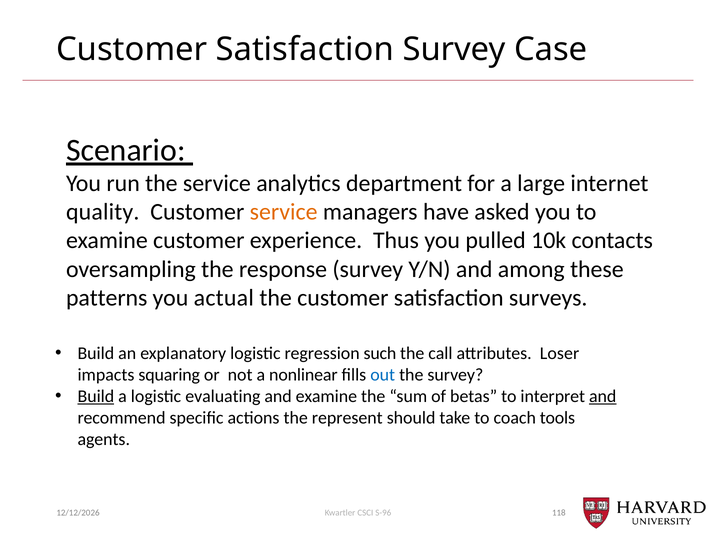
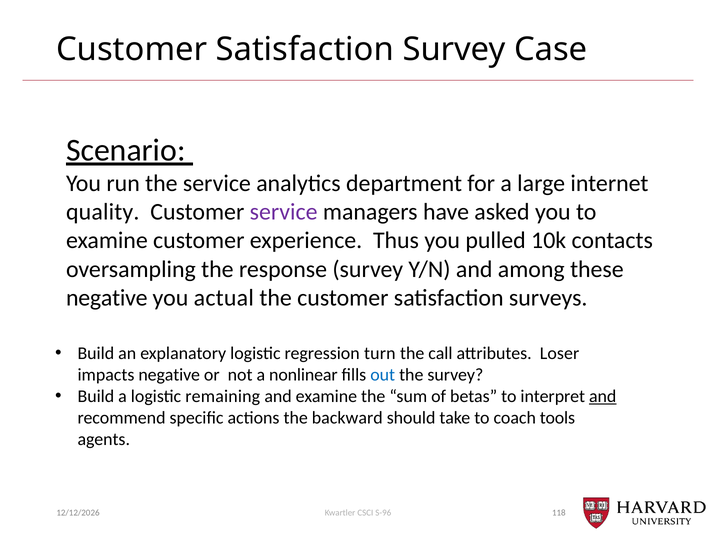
service at (284, 212) colour: orange -> purple
patterns at (107, 298): patterns -> negative
such: such -> turn
impacts squaring: squaring -> negative
Build at (96, 396) underline: present -> none
evaluating: evaluating -> remaining
represent: represent -> backward
